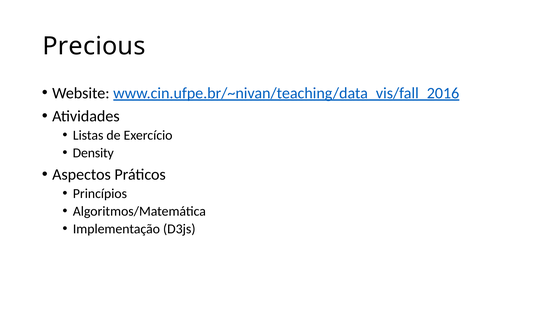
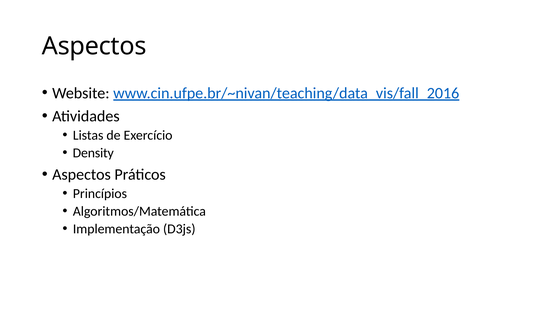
Precious at (94, 46): Precious -> Aspectos
